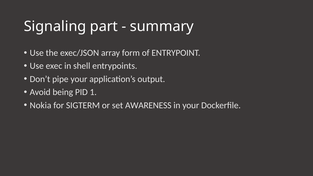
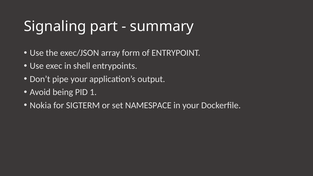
AWARENESS: AWARENESS -> NAMESPACE
